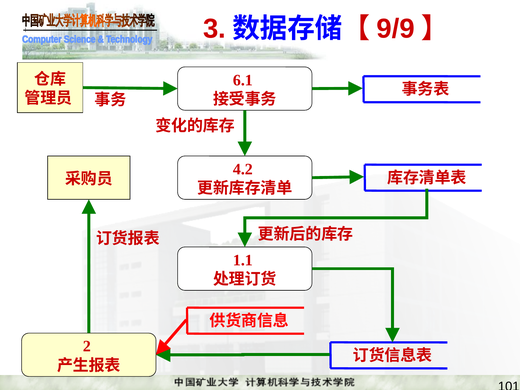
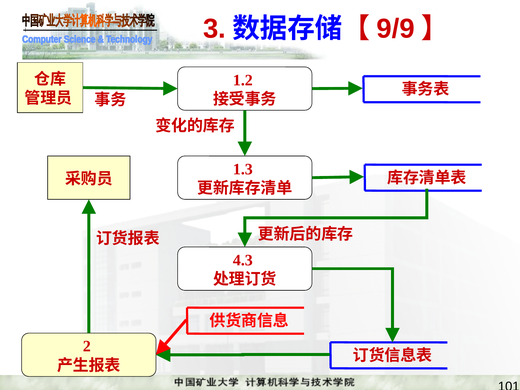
6.1: 6.1 -> 1.2
4.2: 4.2 -> 1.3
1.1: 1.1 -> 4.3
